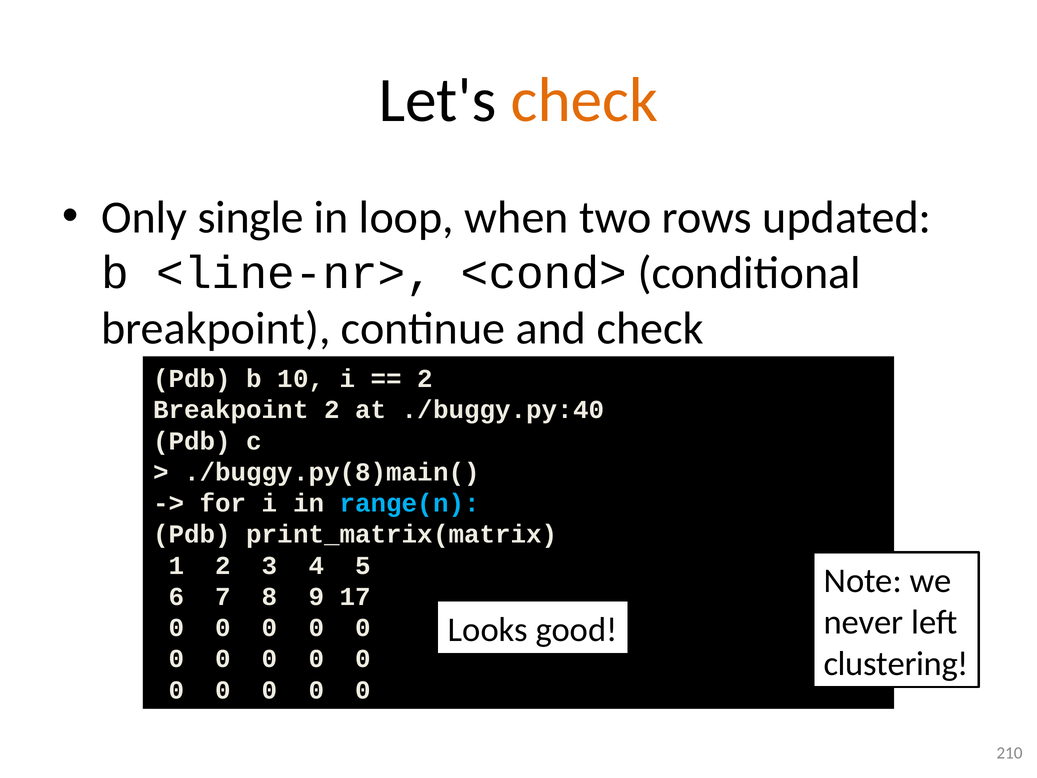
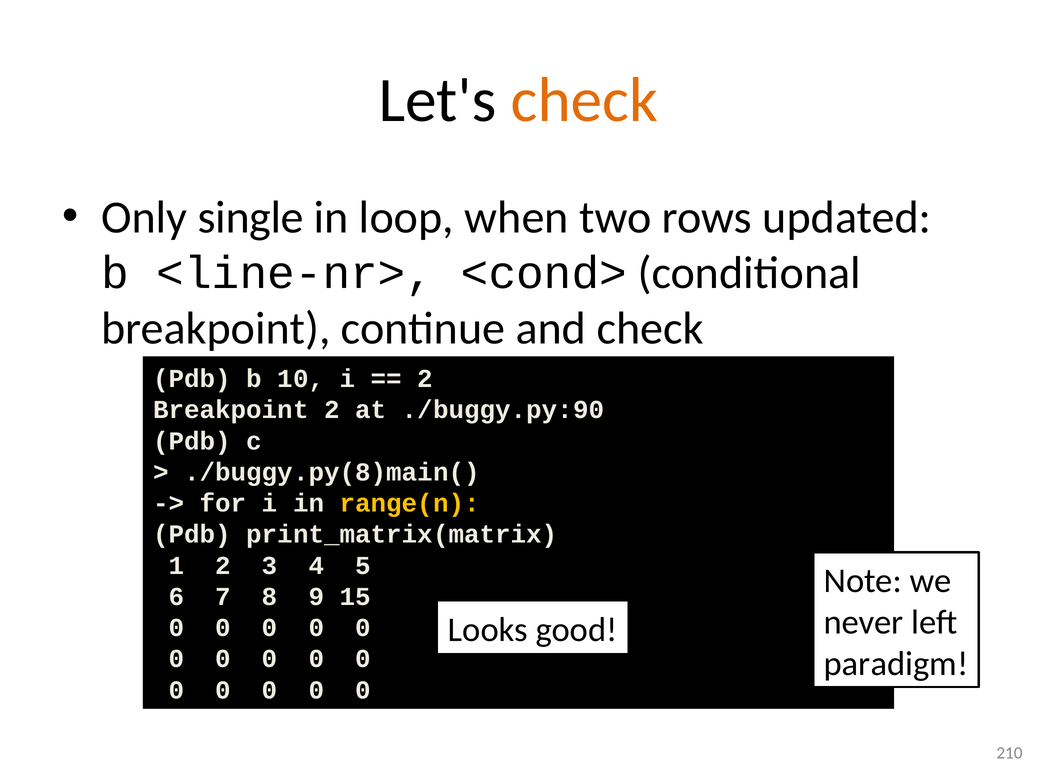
./buggy.py:40: ./buggy.py:40 -> ./buggy.py:90
range(n colour: light blue -> yellow
17: 17 -> 15
clustering: clustering -> paradigm
